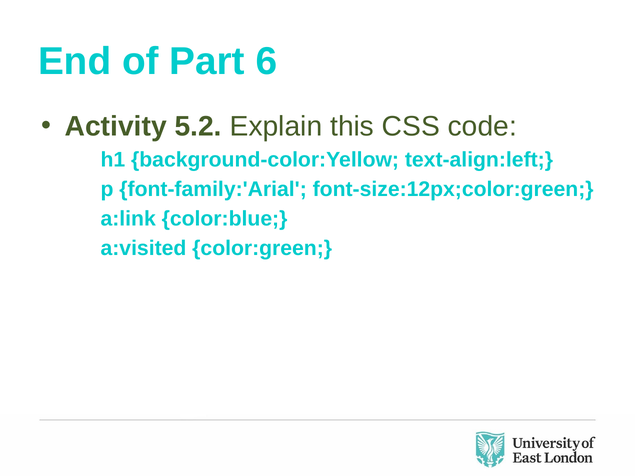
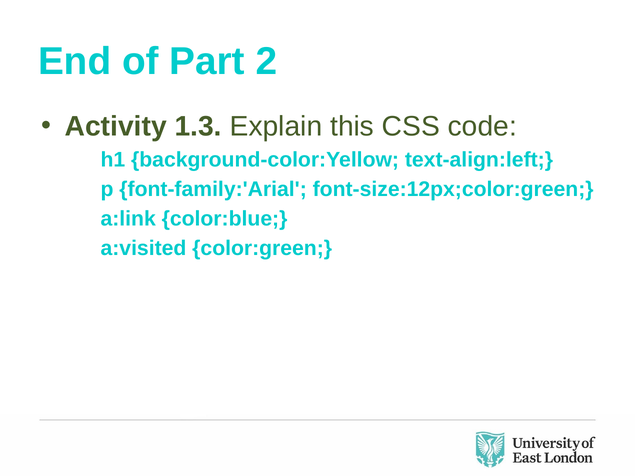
6: 6 -> 2
5.2: 5.2 -> 1.3
